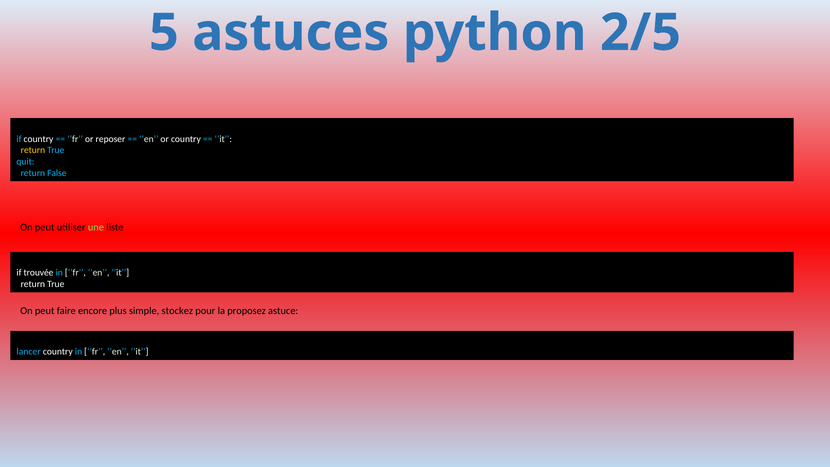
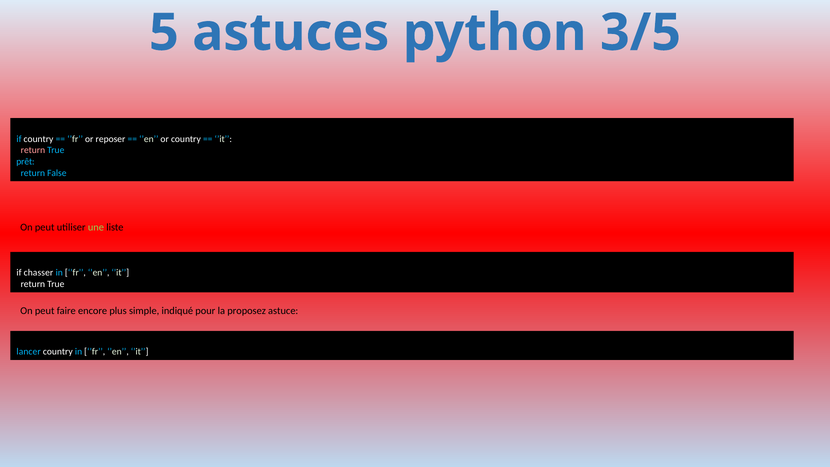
2/5: 2/5 -> 3/5
return at (33, 150) colour: yellow -> pink
quit: quit -> prêt
trouvée: trouvée -> chasser
stockez: stockez -> indiqué
